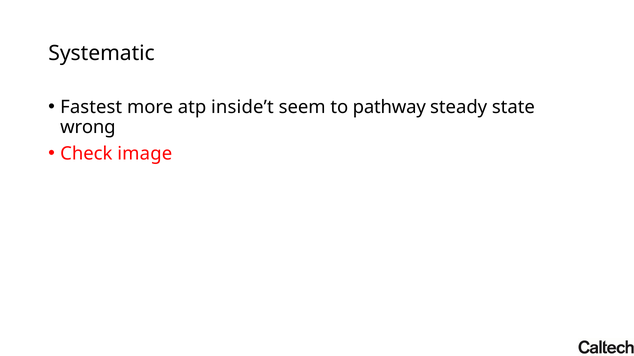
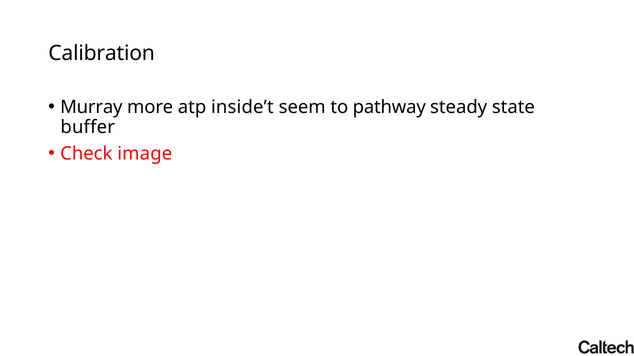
Systematic: Systematic -> Calibration
Fastest: Fastest -> Murray
wrong: wrong -> buffer
